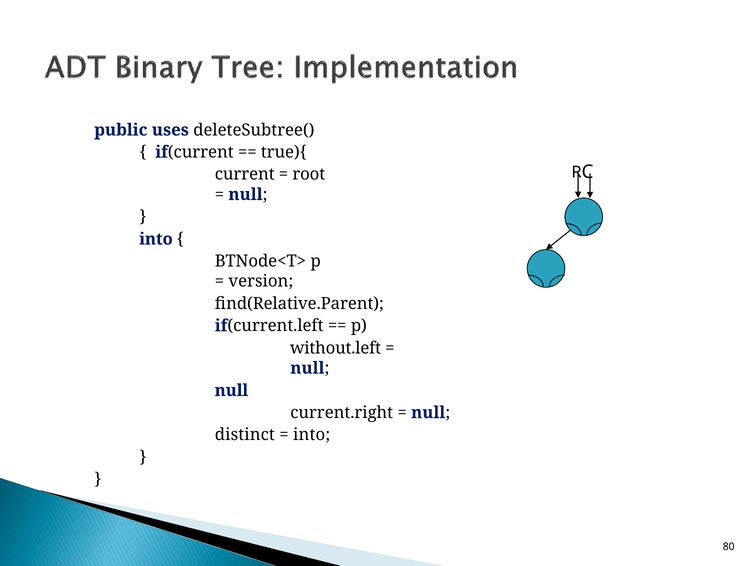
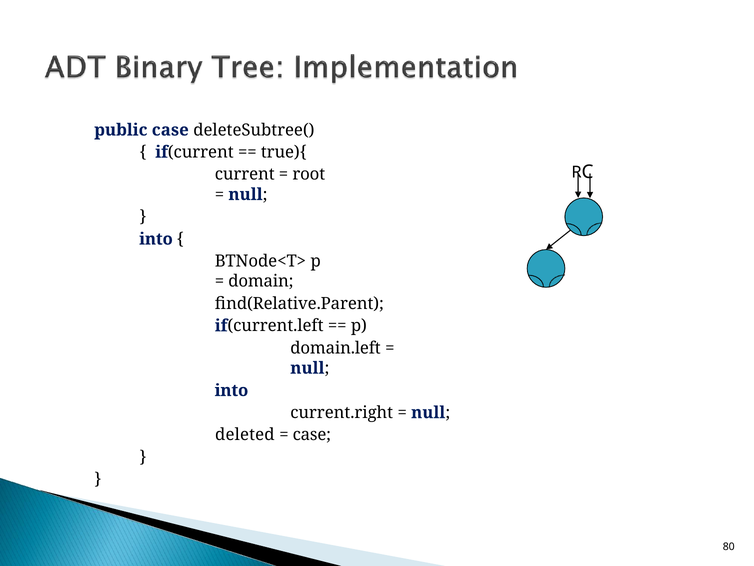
public uses: uses -> case
version: version -> domain
without.left: without.left -> domain.left
null at (231, 390): null -> into
distinct: distinct -> deleted
into at (312, 434): into -> case
